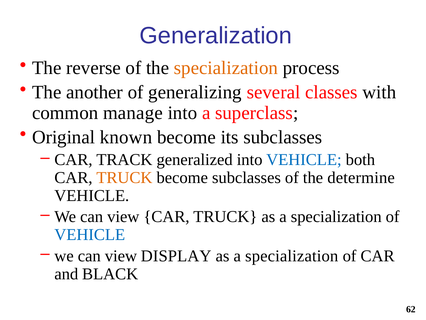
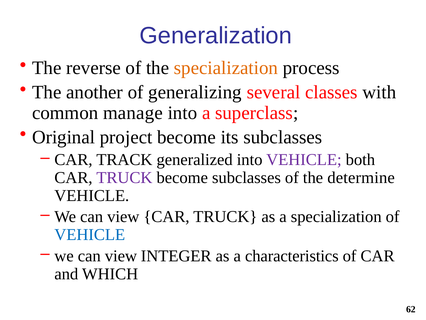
known: known -> project
VEHICLE at (304, 159) colour: blue -> purple
TRUCK at (124, 177) colour: orange -> purple
DISPLAY: DISPLAY -> INTEGER
specialization at (292, 256): specialization -> characteristics
BLACK: BLACK -> WHICH
